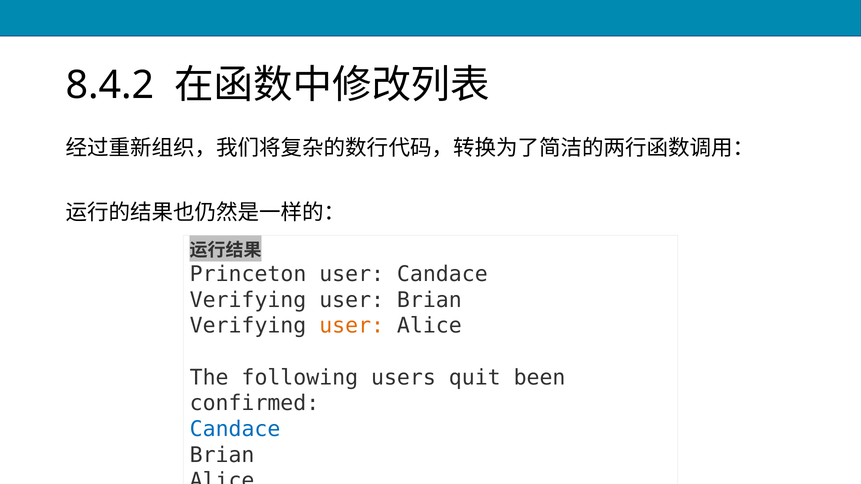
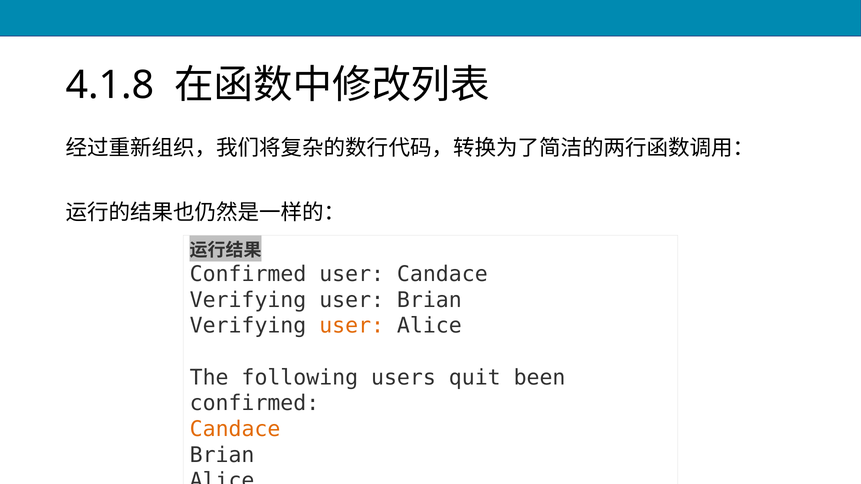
8.4.2: 8.4.2 -> 4.1.8
Princeton at (248, 274): Princeton -> Confirmed
Candace at (235, 429) colour: blue -> orange
